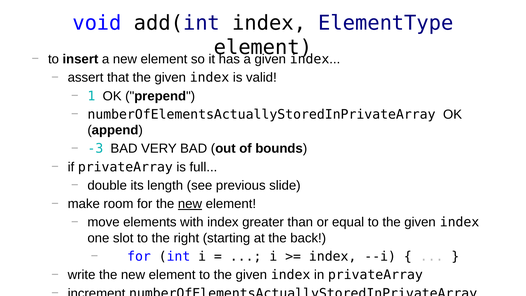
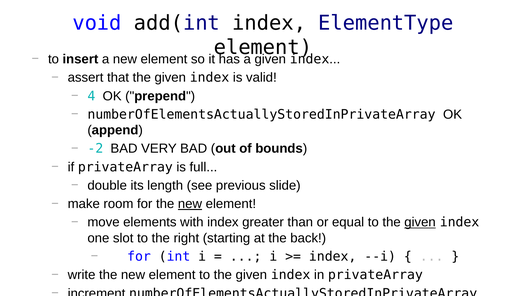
1: 1 -> 4
-3: -3 -> -2
given at (420, 222) underline: none -> present
